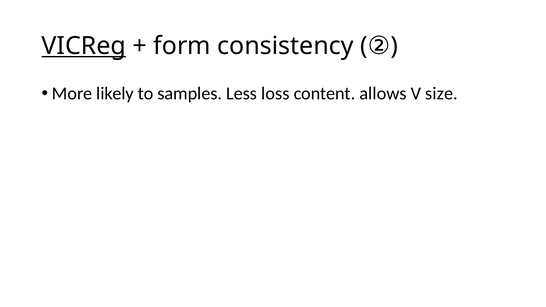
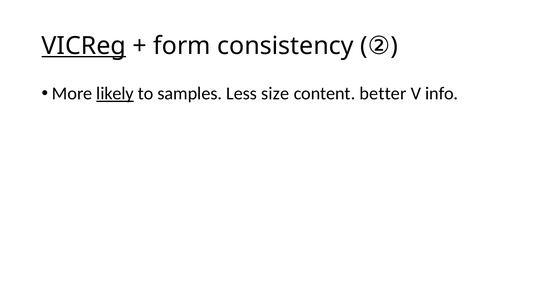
likely underline: none -> present
loss: loss -> size
allows: allows -> better
size: size -> info
